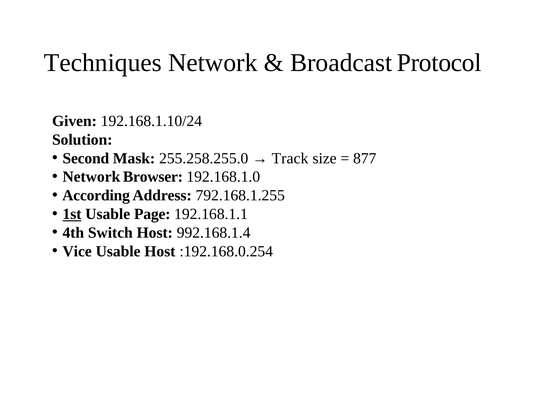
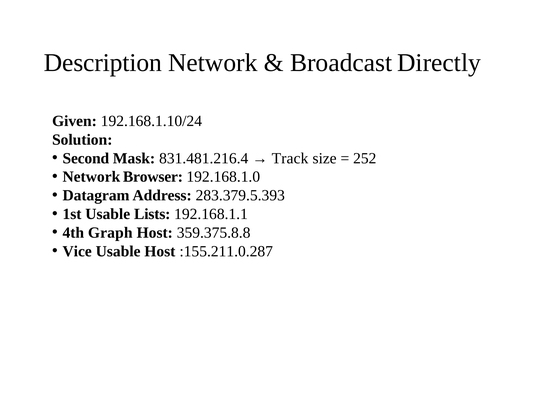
Techniques: Techniques -> Description
Protocol: Protocol -> Directly
255.258.255.0: 255.258.255.0 -> 831.481.216.4
877: 877 -> 252
According: According -> Datagram
792.168.1.255: 792.168.1.255 -> 283.379.5.393
1st underline: present -> none
Page: Page -> Lists
Switch: Switch -> Graph
992.168.1.4: 992.168.1.4 -> 359.375.8.8
:192.168.0.254: :192.168.0.254 -> :155.211.0.287
